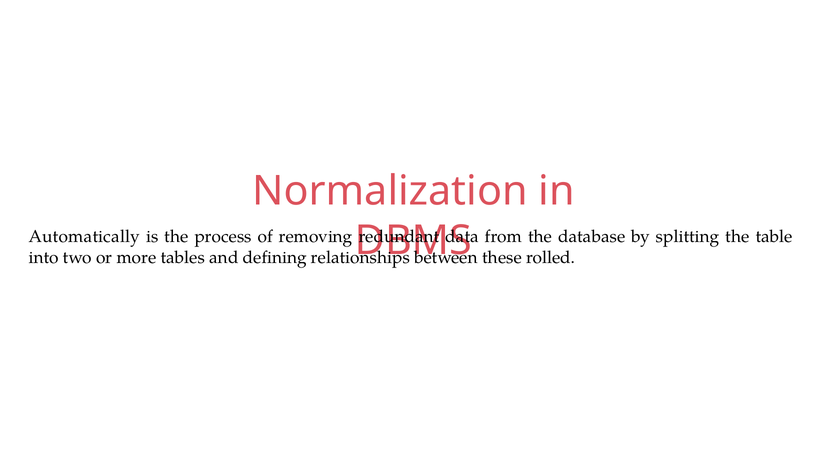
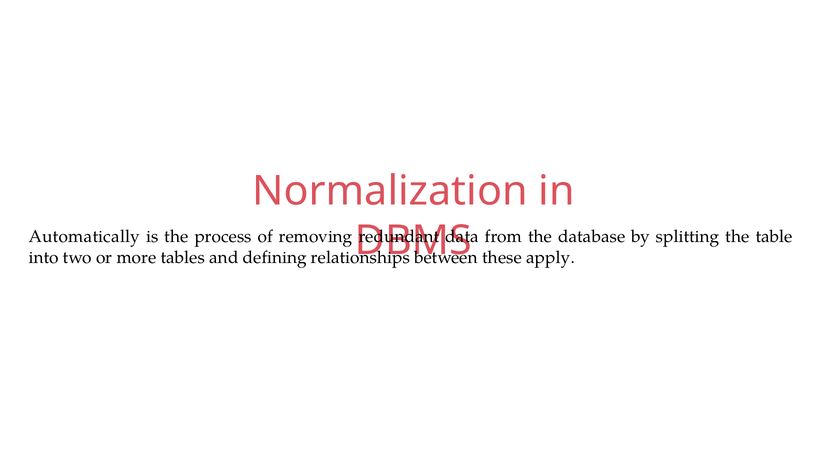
rolled: rolled -> apply
